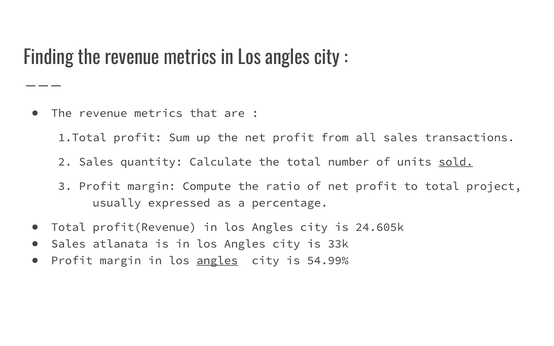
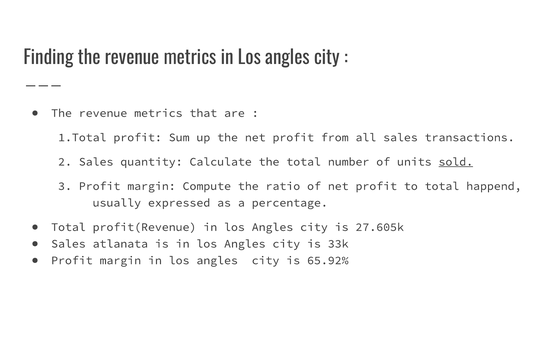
project: project -> happend
24.605k: 24.605k -> 27.605k
angles at (217, 261) underline: present -> none
54.99%: 54.99% -> 65.92%
